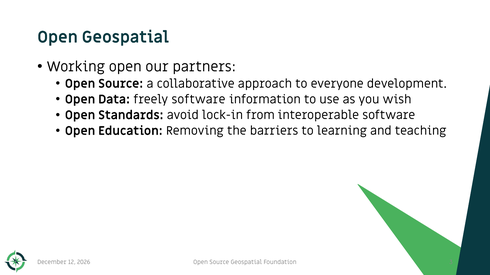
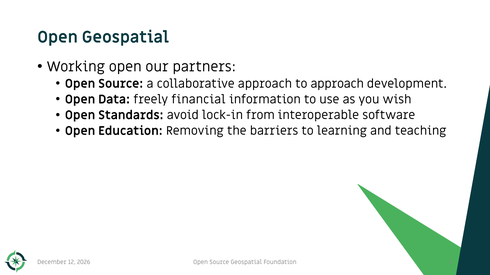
to everyone: everyone -> approach
freely software: software -> financial
